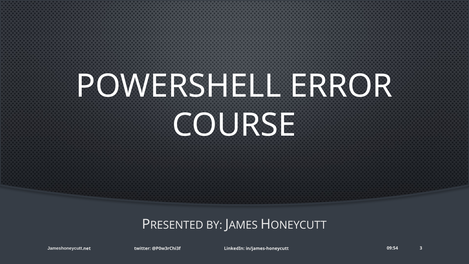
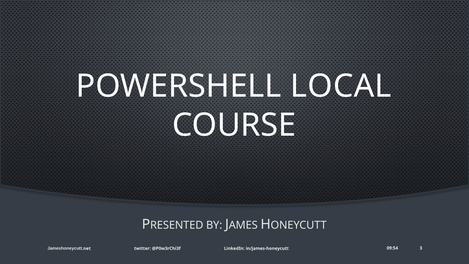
ERROR: ERROR -> LOCAL
